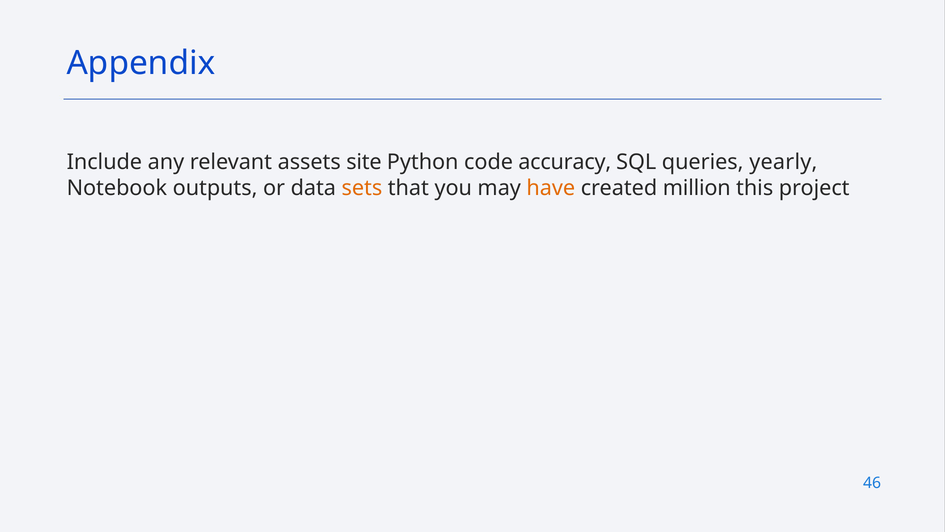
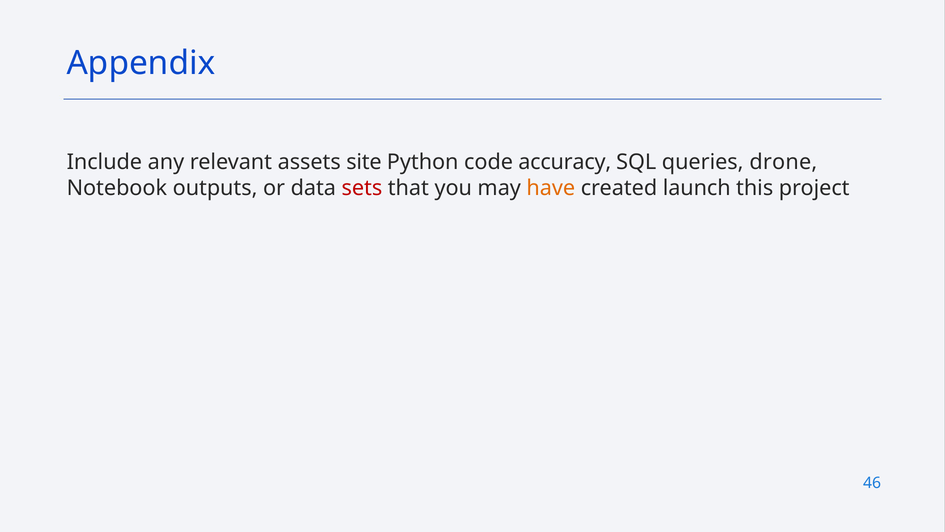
yearly: yearly -> drone
sets colour: orange -> red
million: million -> launch
